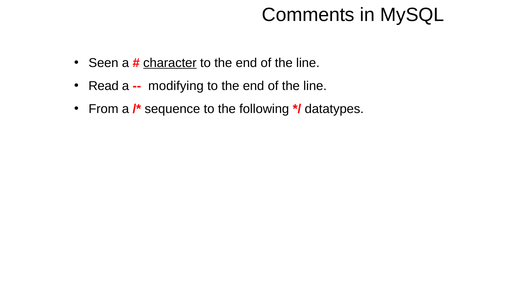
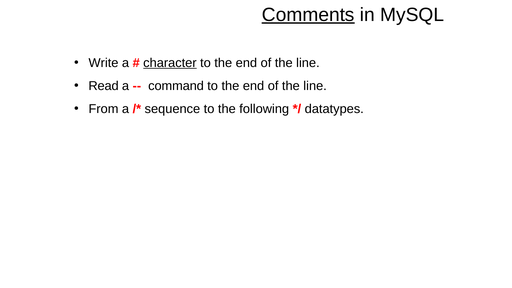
Comments underline: none -> present
Seen: Seen -> Write
modifying: modifying -> command
